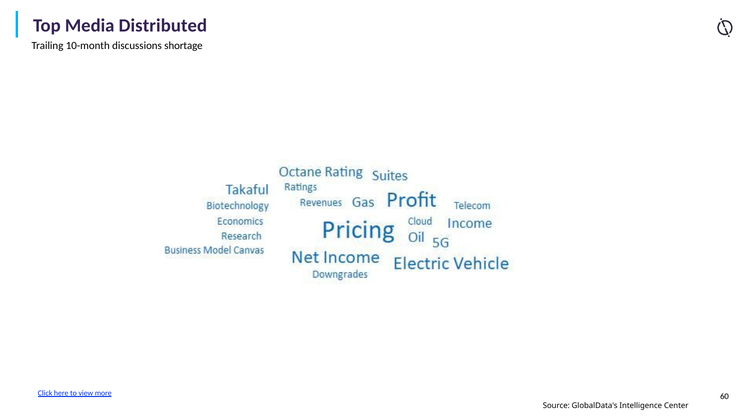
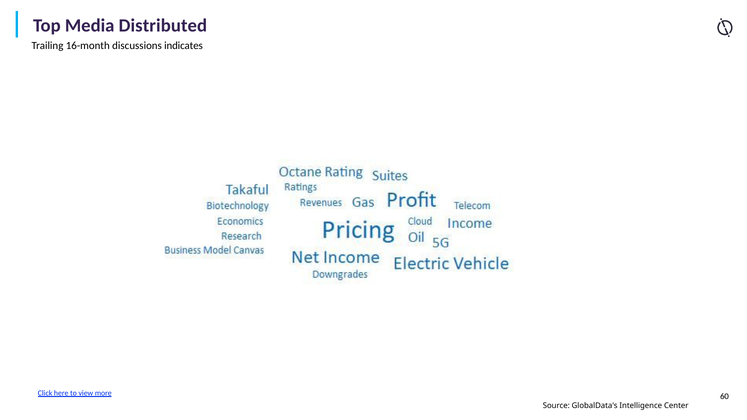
10-month: 10-month -> 16-month
shortage: shortage -> indicates
